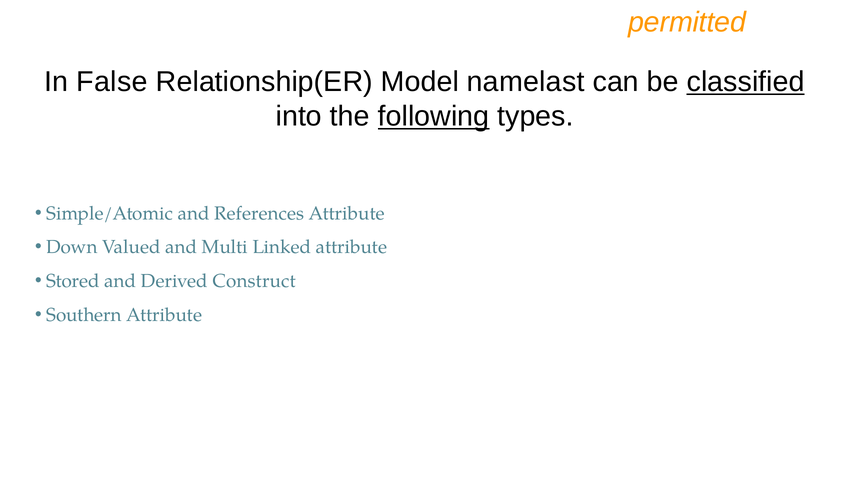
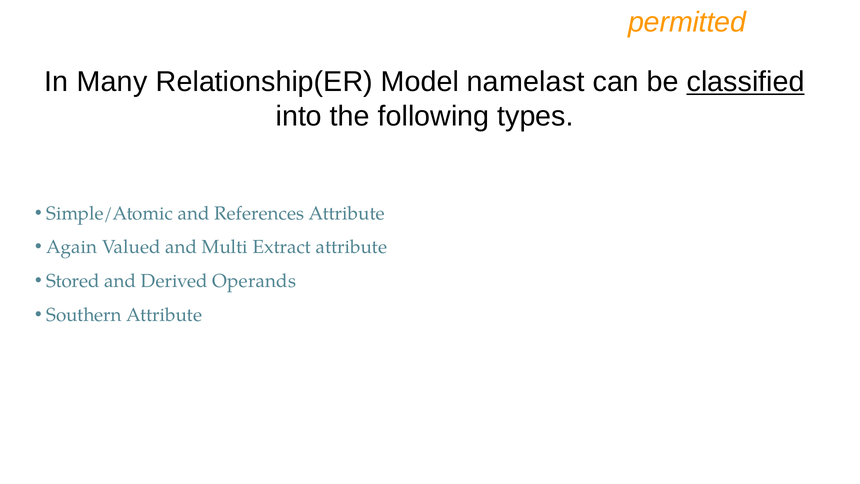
False: False -> Many
following underline: present -> none
Down: Down -> Again
Linked: Linked -> Extract
Construct: Construct -> Operands
